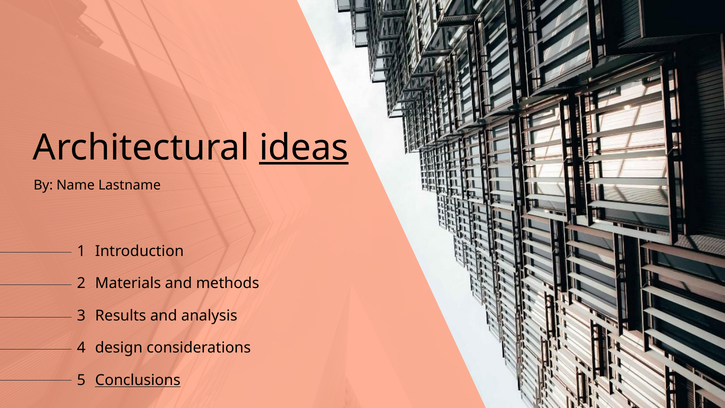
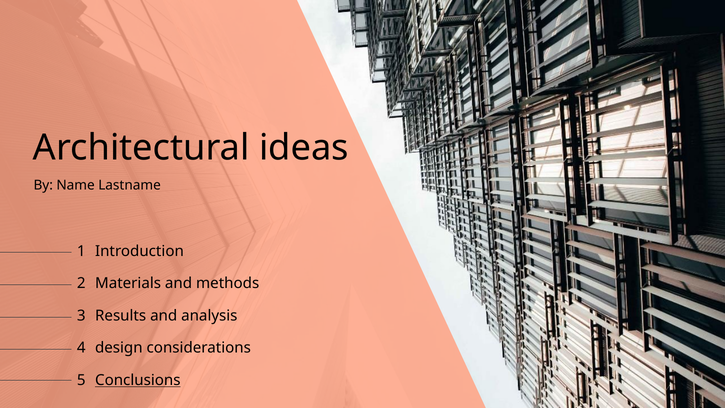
ideas underline: present -> none
